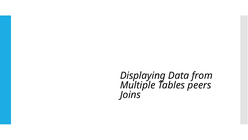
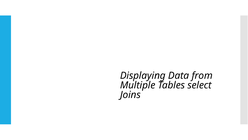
peers: peers -> select
